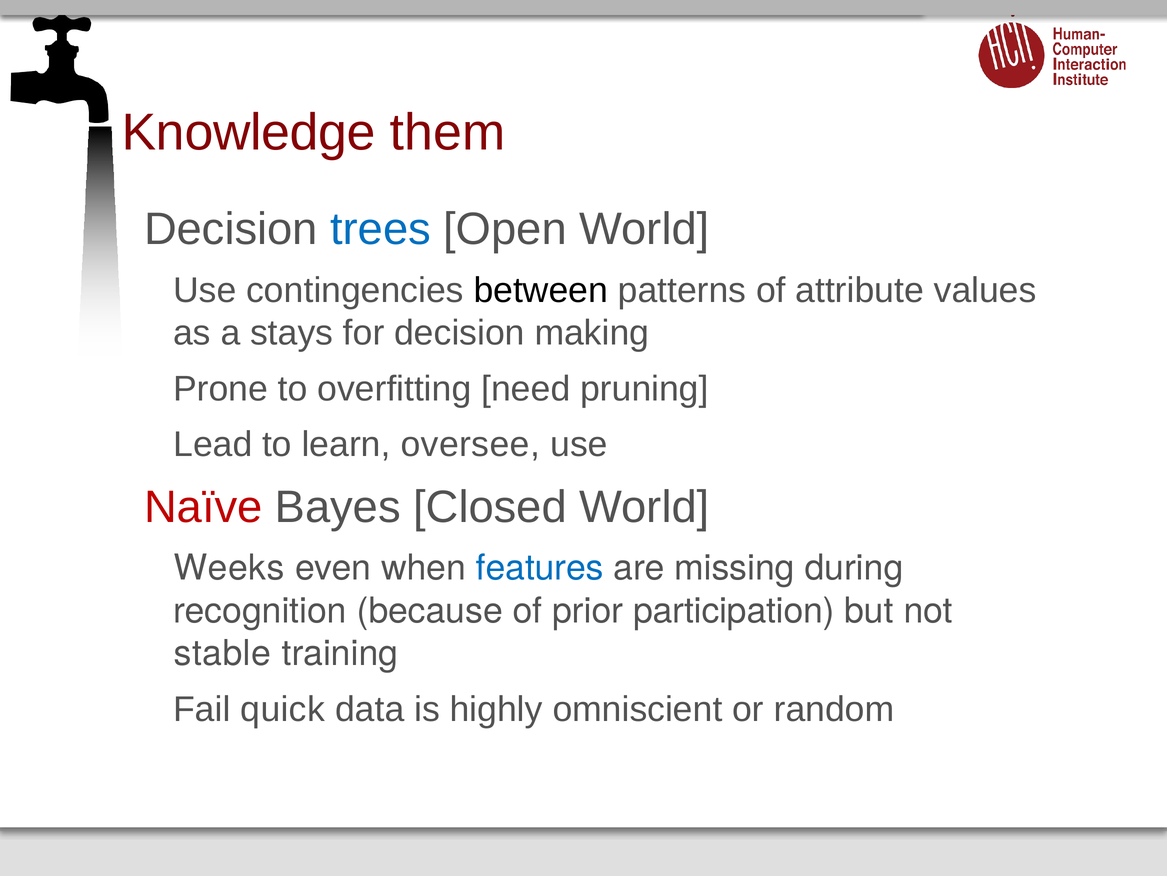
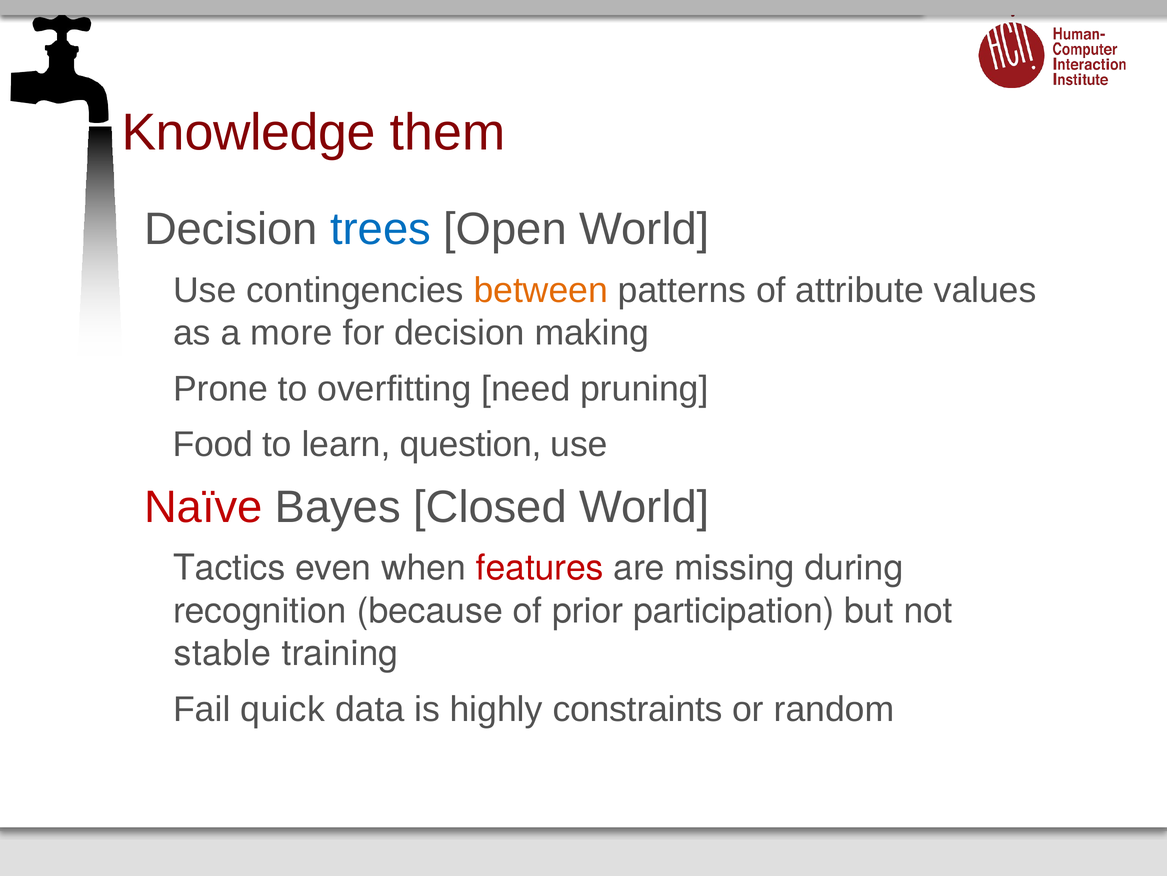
between colour: black -> orange
stays: stays -> more
Lead: Lead -> Food
oversee: oversee -> question
Weeks: Weeks -> Tactics
features colour: blue -> red
omniscient: omniscient -> constraints
